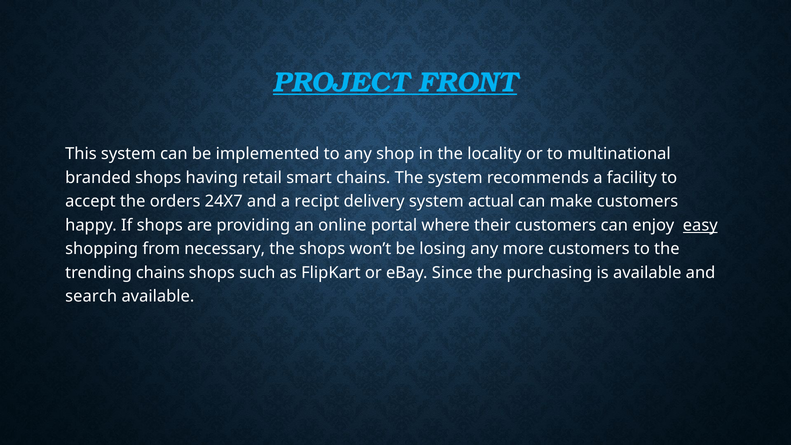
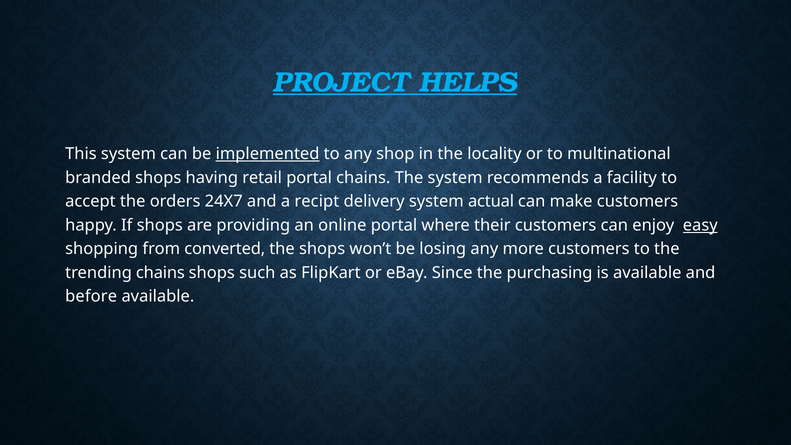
FRONT: FRONT -> HELPS
implemented underline: none -> present
retail smart: smart -> portal
necessary: necessary -> converted
search: search -> before
